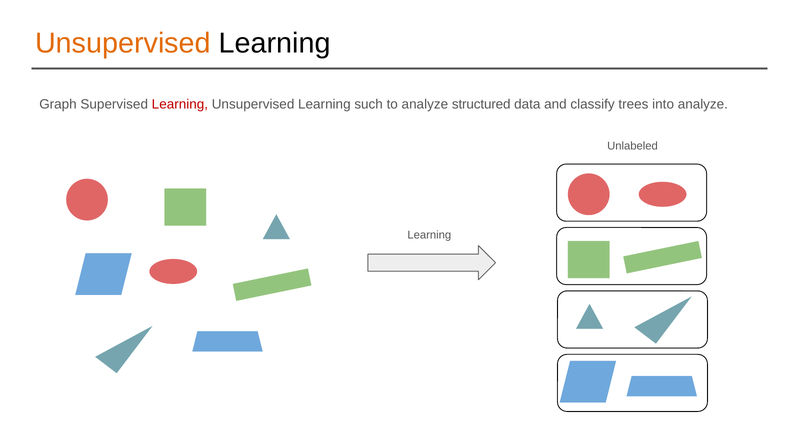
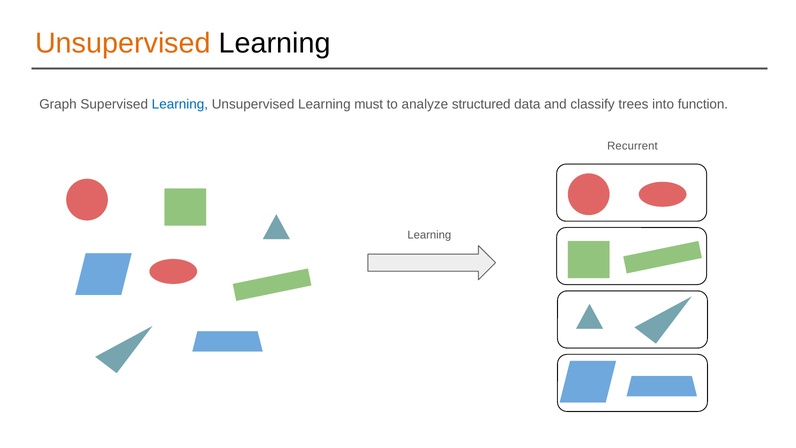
Learning at (180, 104) colour: red -> blue
such: such -> must
into analyze: analyze -> function
Unlabeled: Unlabeled -> Recurrent
